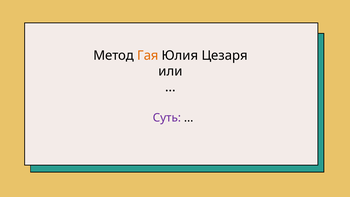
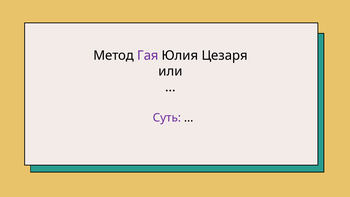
Гая colour: orange -> purple
